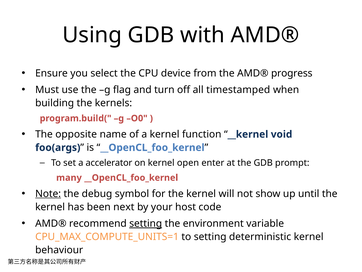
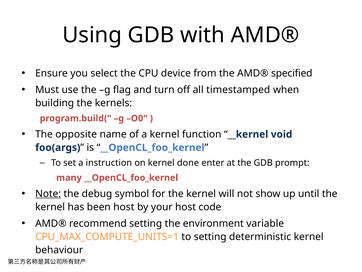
progress: progress -> specified
accelerator: accelerator -> instruction
open: open -> done
been next: next -> host
setting at (146, 223) underline: present -> none
